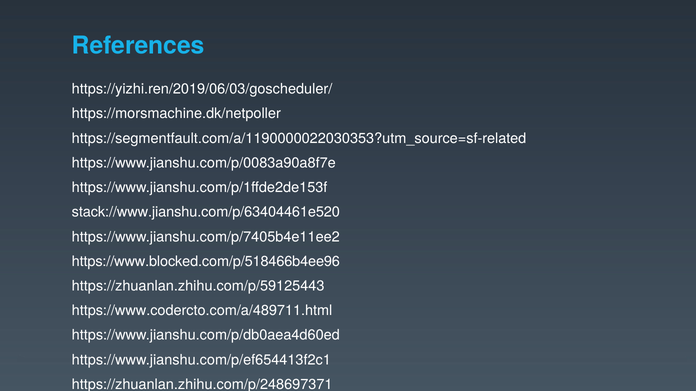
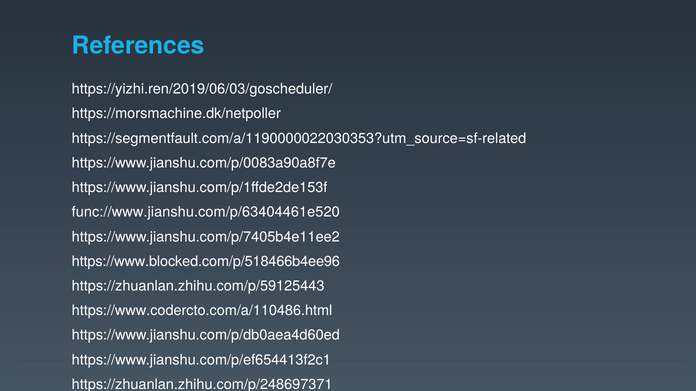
stack://www.jianshu.com/p/63404461e520: stack://www.jianshu.com/p/63404461e520 -> func://www.jianshu.com/p/63404461e520
https://www.codercto.com/a/489711.html: https://www.codercto.com/a/489711.html -> https://www.codercto.com/a/110486.html
